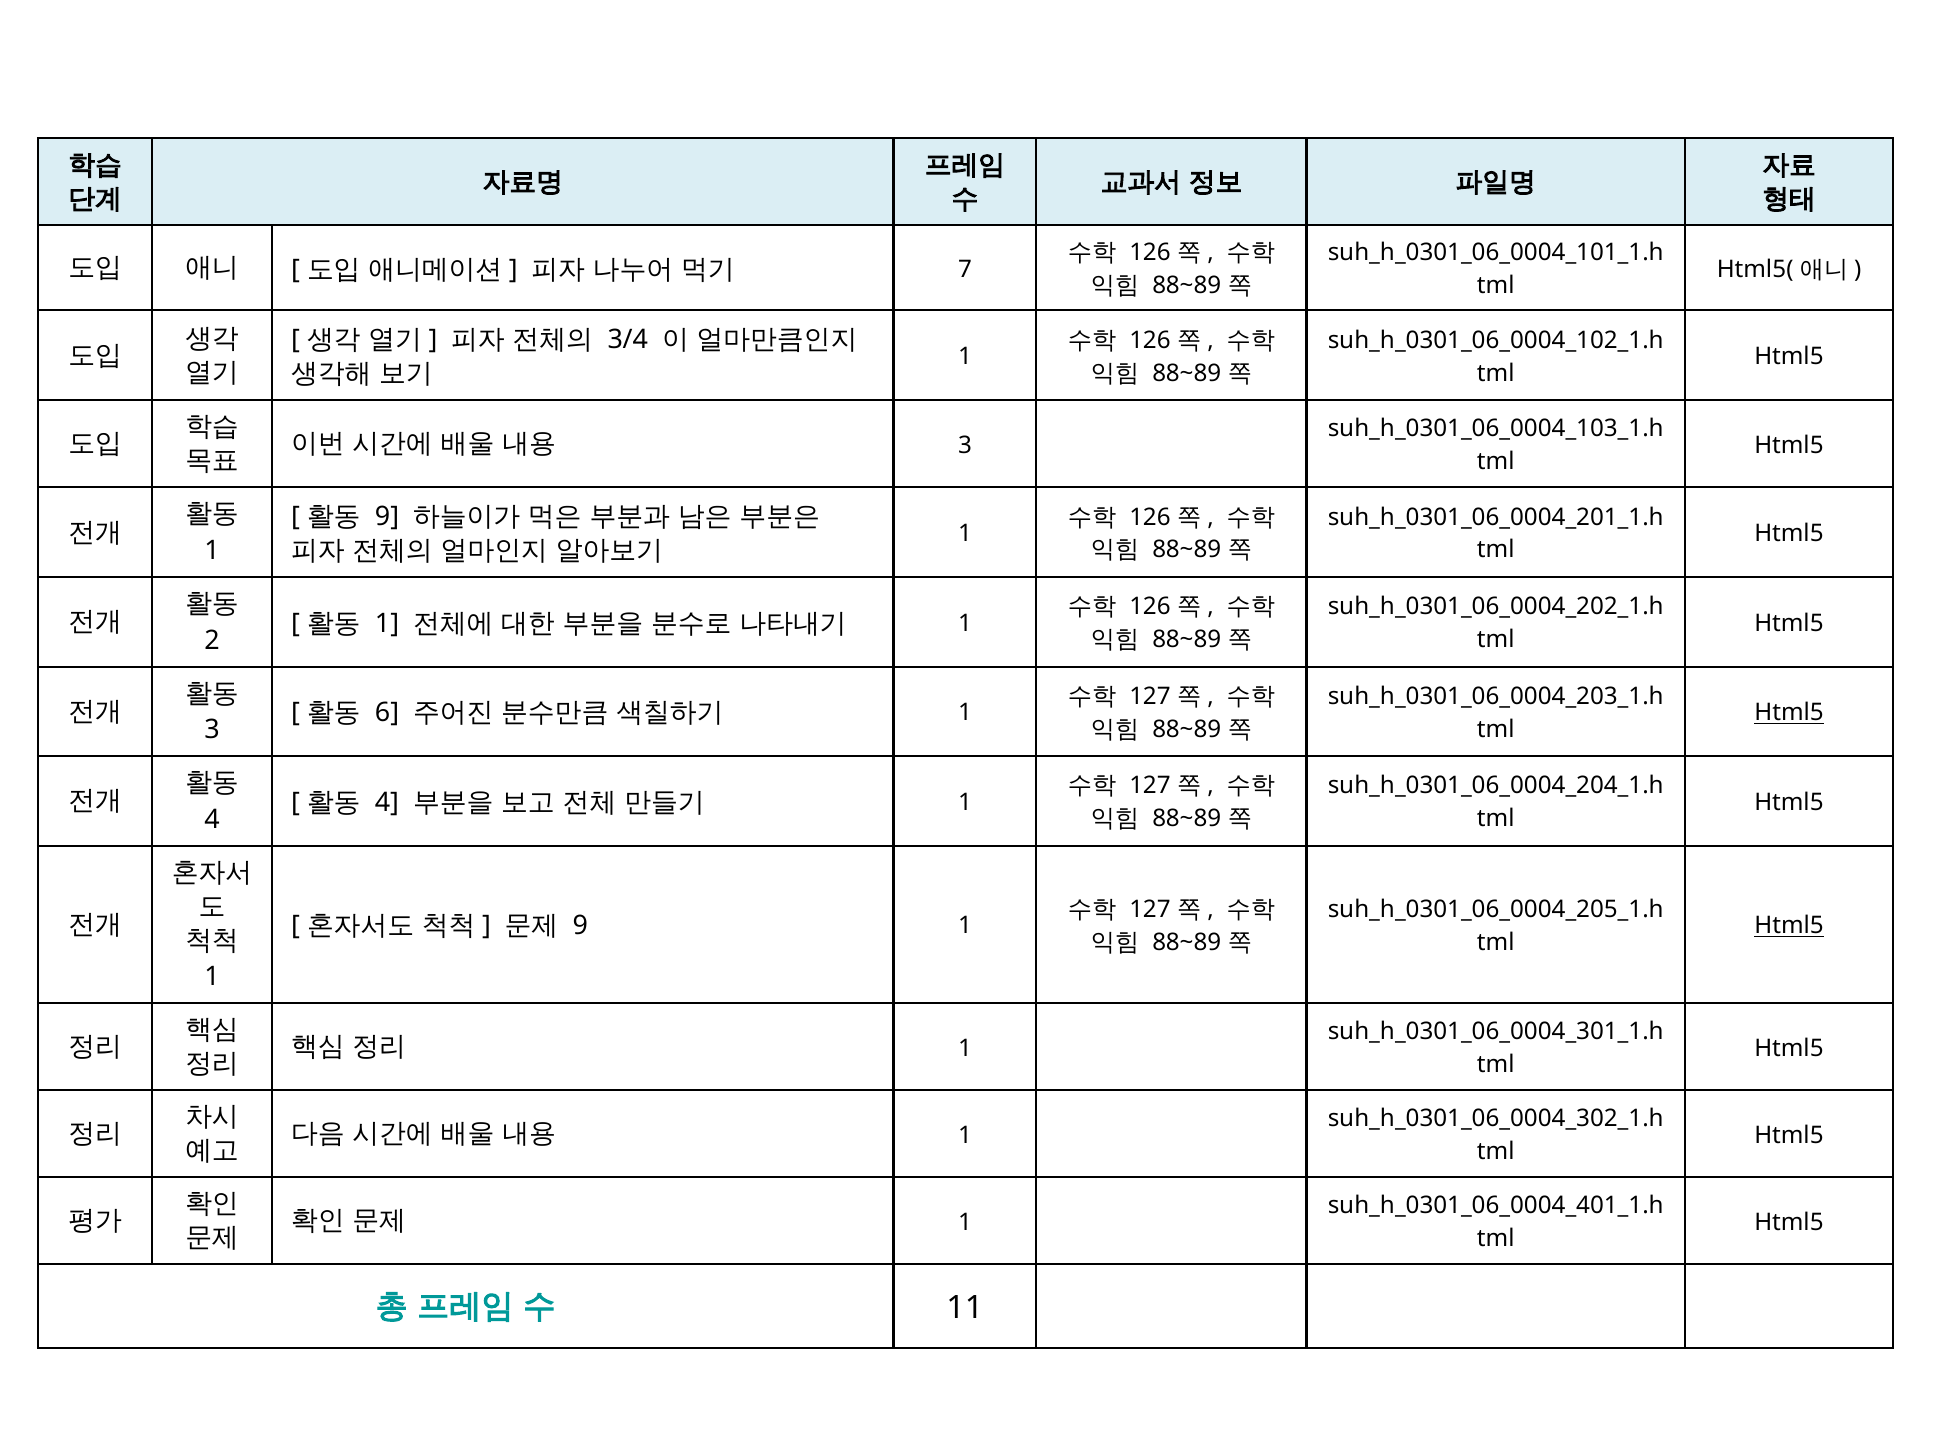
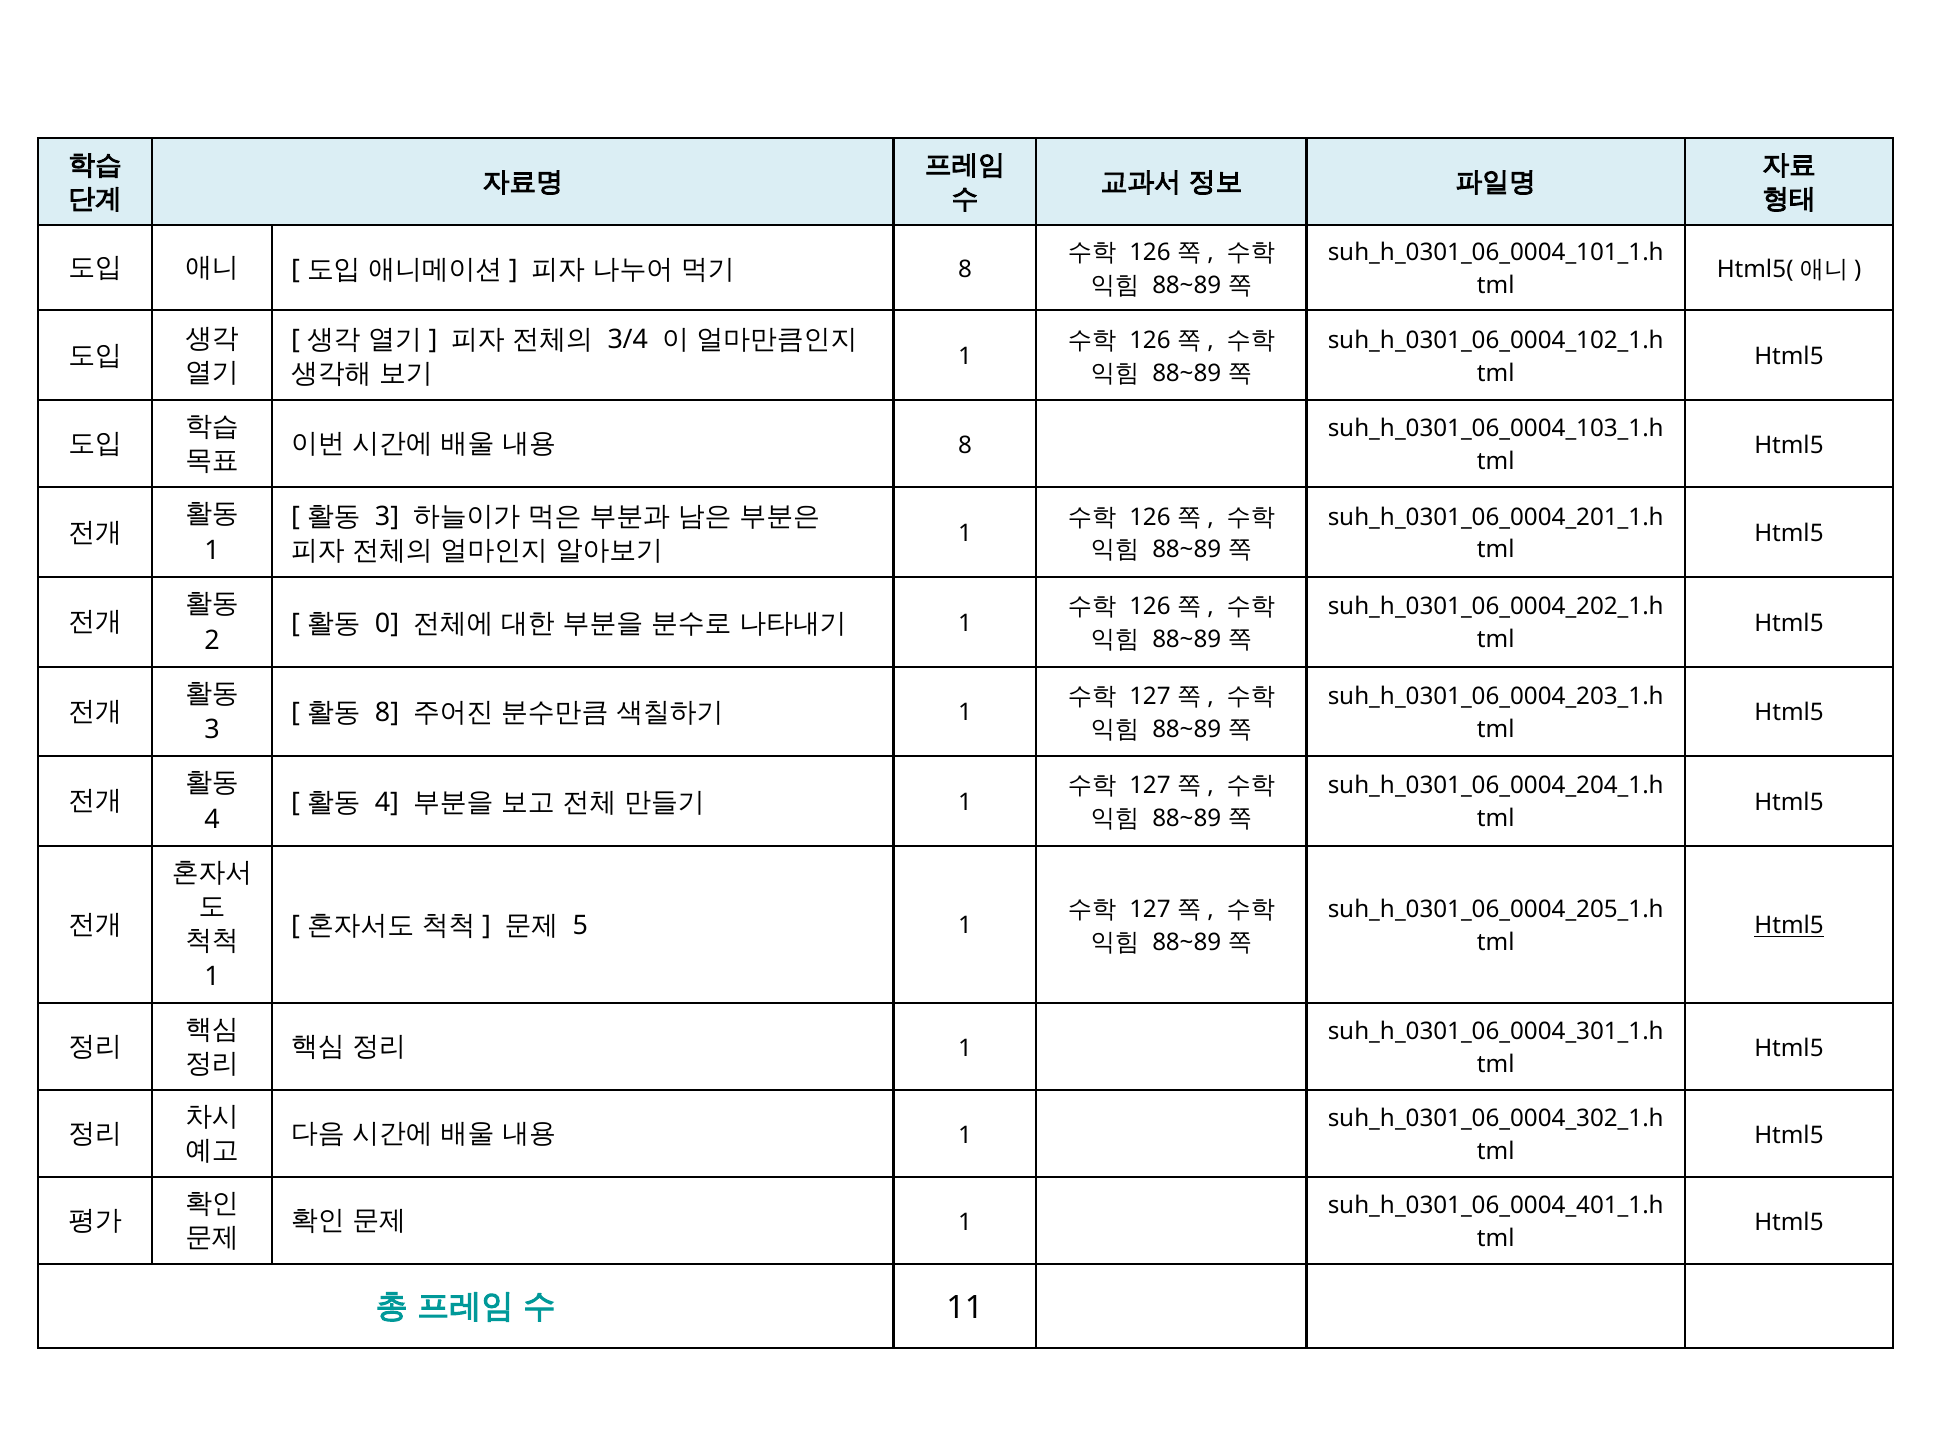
7 at (965, 269): 7 -> 8
3 at (965, 445): 3 -> 8
9 at (387, 517): 9 -> 3
1 at (387, 624): 1 -> 0
6 at (387, 713): 6 -> 8
Html5 at (1789, 713) underline: present -> none
9 at (580, 926): 9 -> 5
